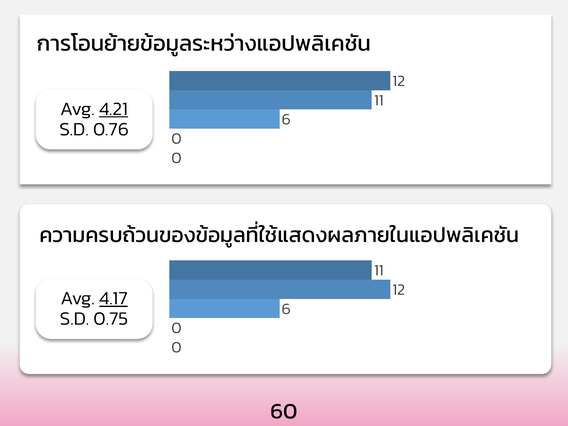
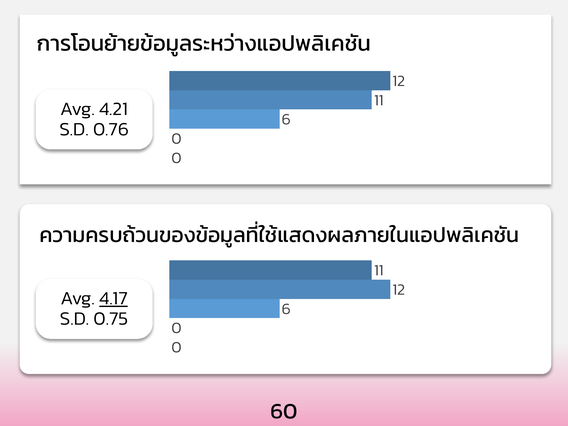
4.21 underline: present -> none
